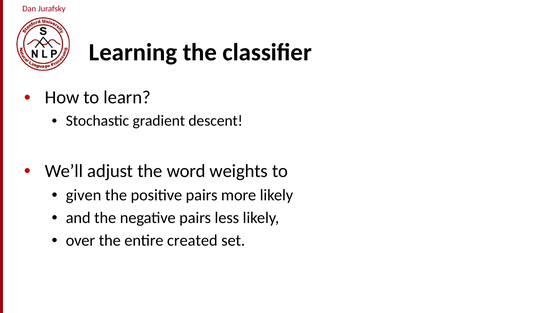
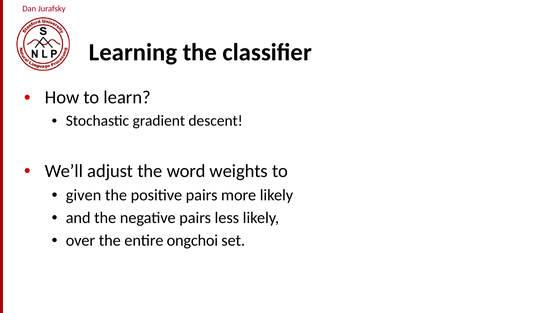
created: created -> ongchoi
